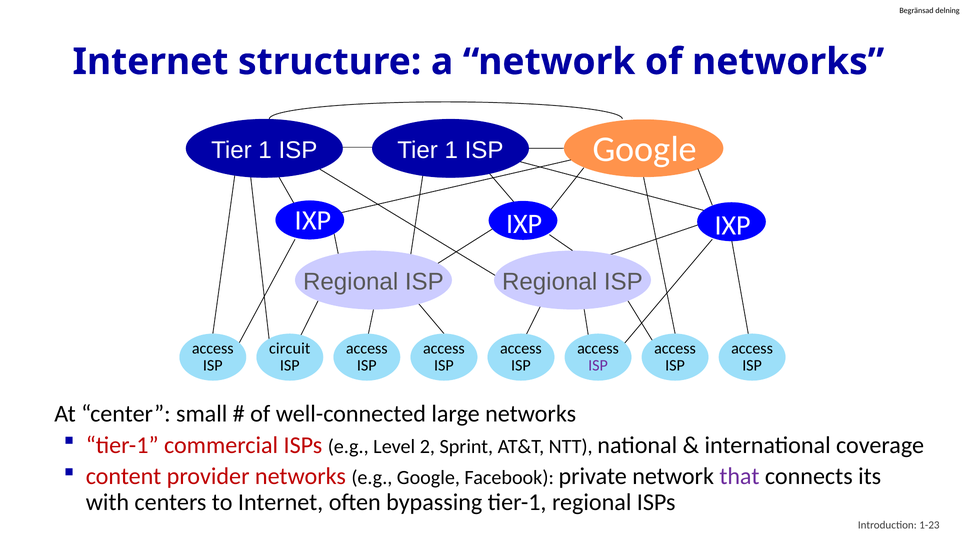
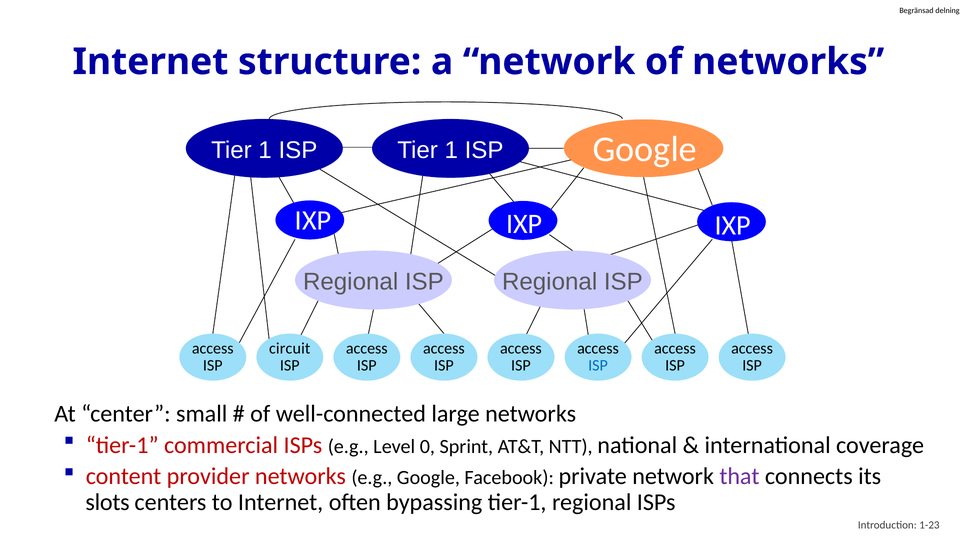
ISP at (598, 366) colour: purple -> blue
2: 2 -> 0
with: with -> slots
